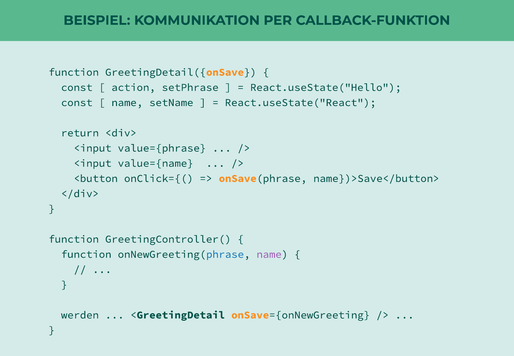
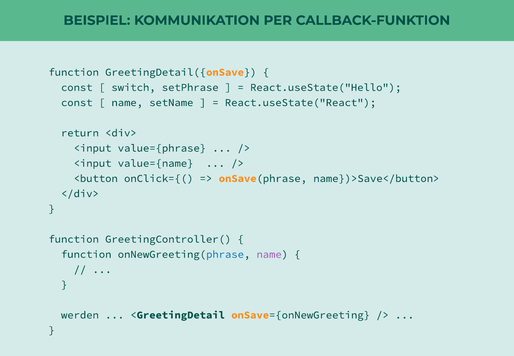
action: action -> switch
